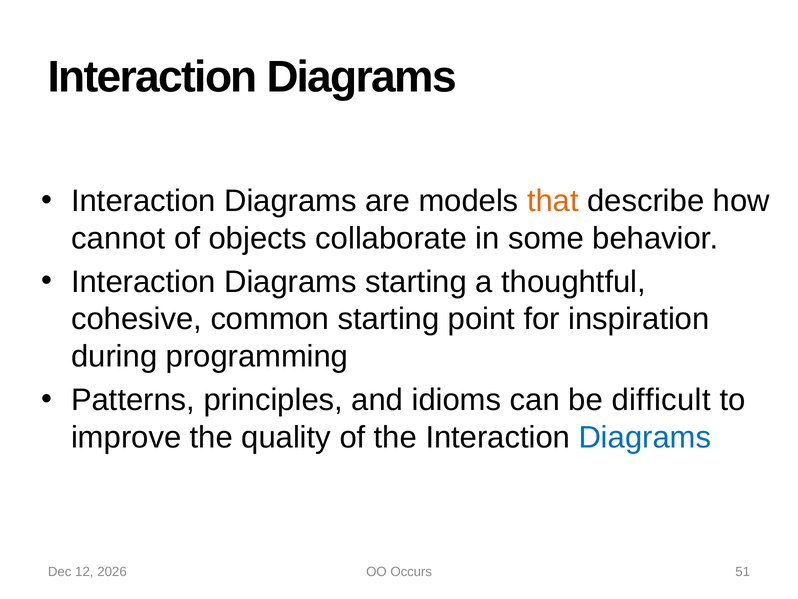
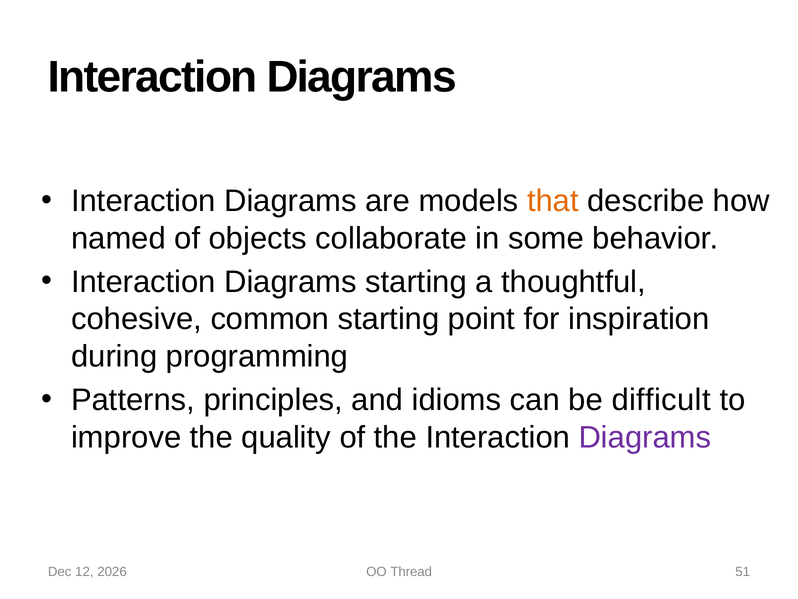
cannot: cannot -> named
Diagrams at (645, 437) colour: blue -> purple
Occurs: Occurs -> Thread
